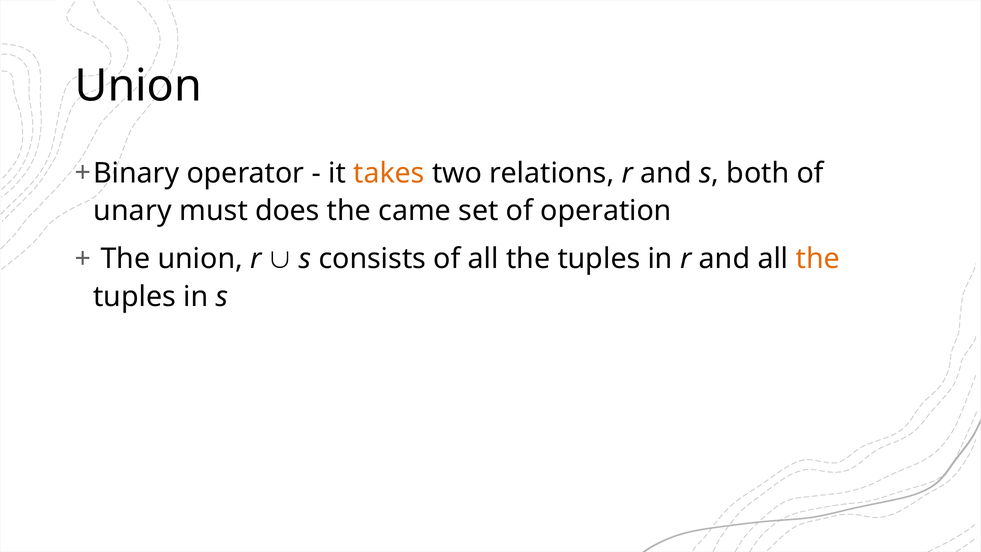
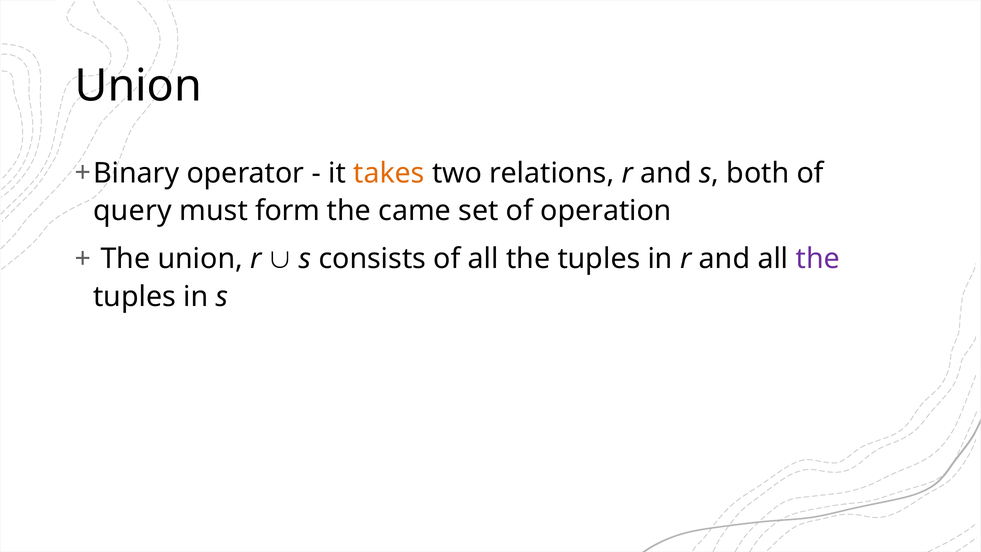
unary: unary -> query
does: does -> form
the at (818, 259) colour: orange -> purple
